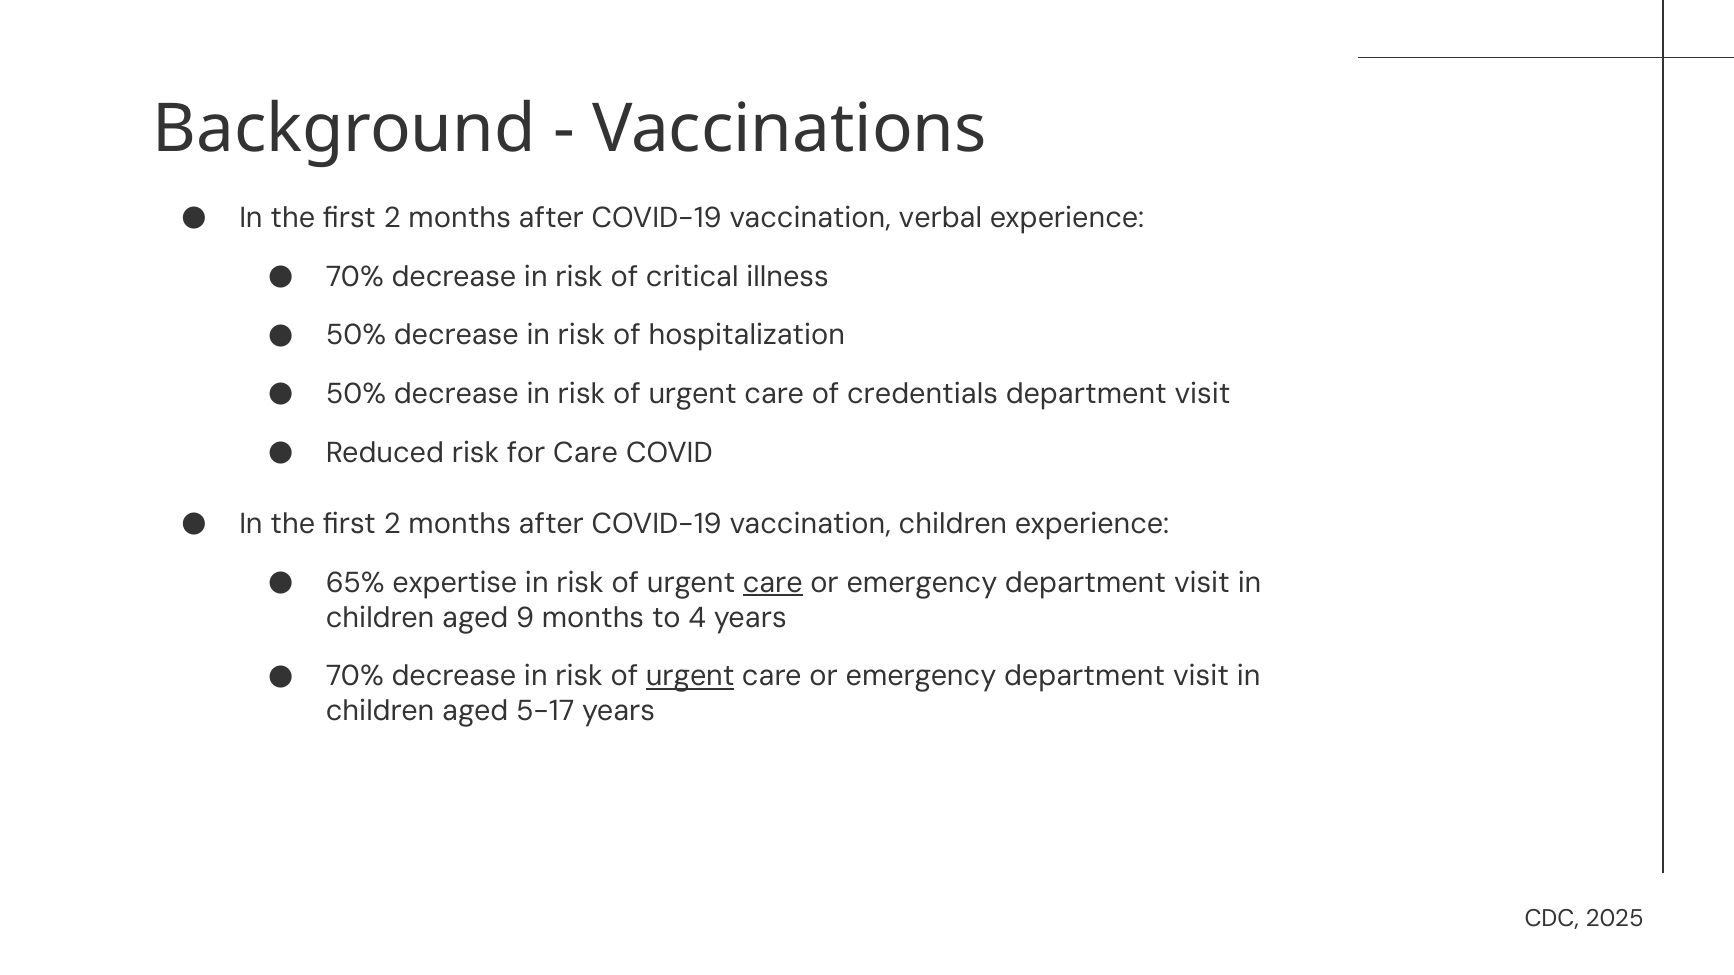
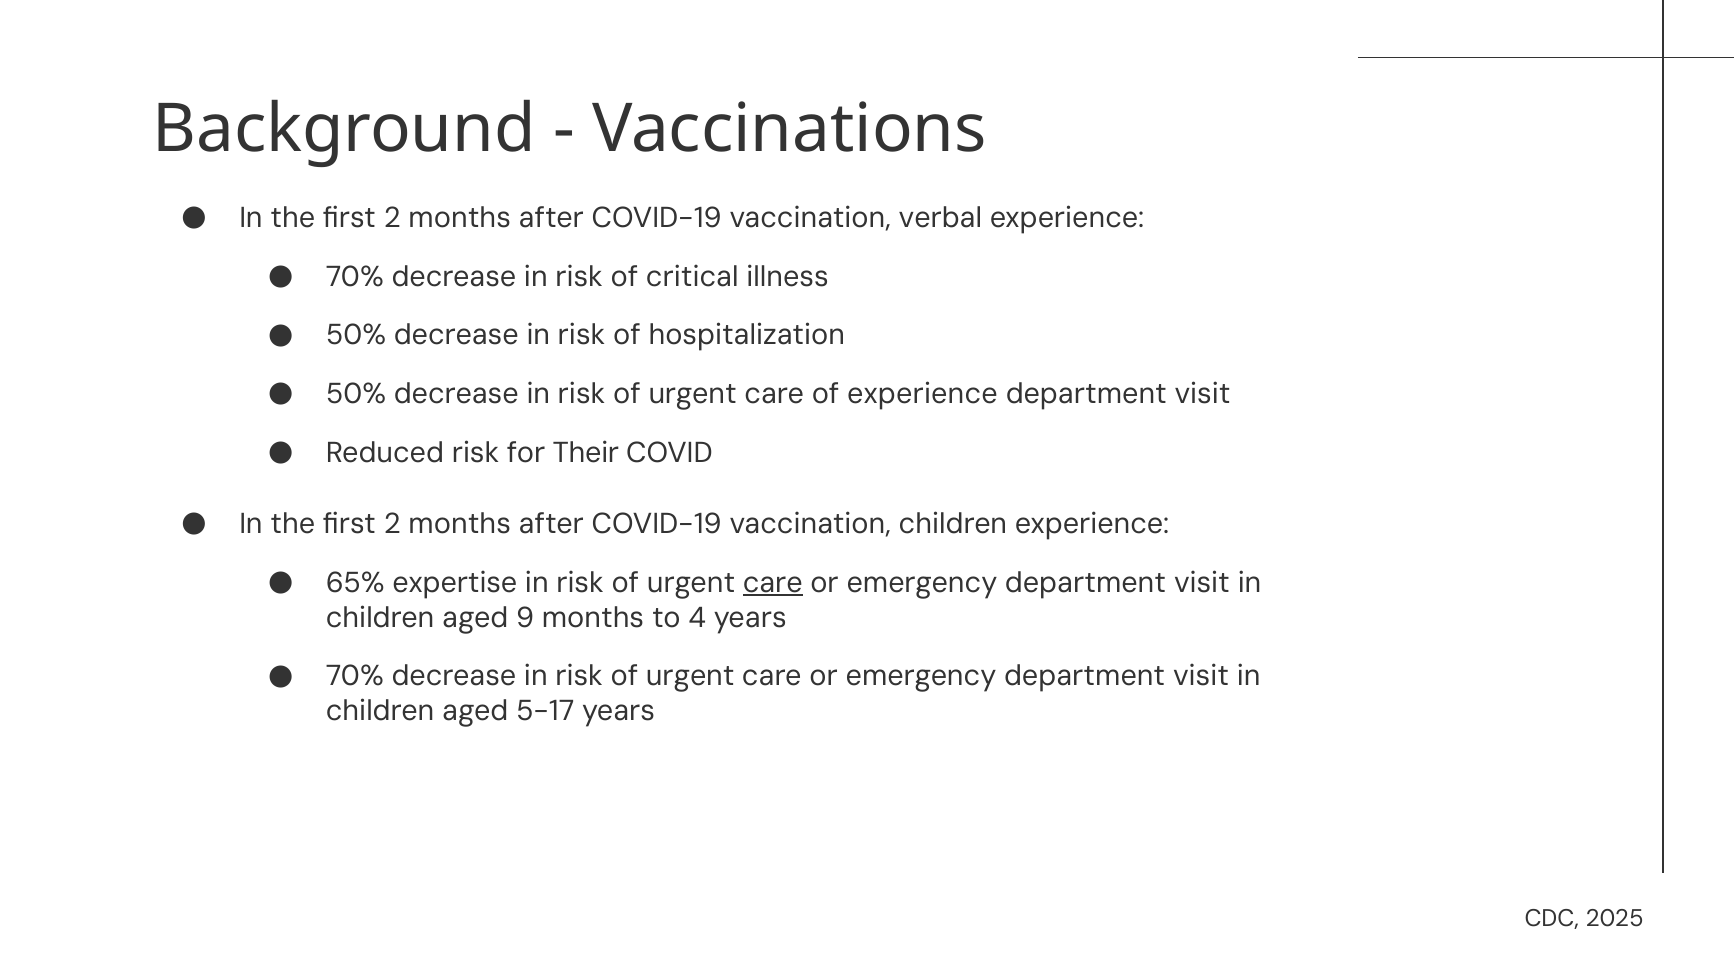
of credentials: credentials -> experience
for Care: Care -> Their
urgent at (690, 677) underline: present -> none
